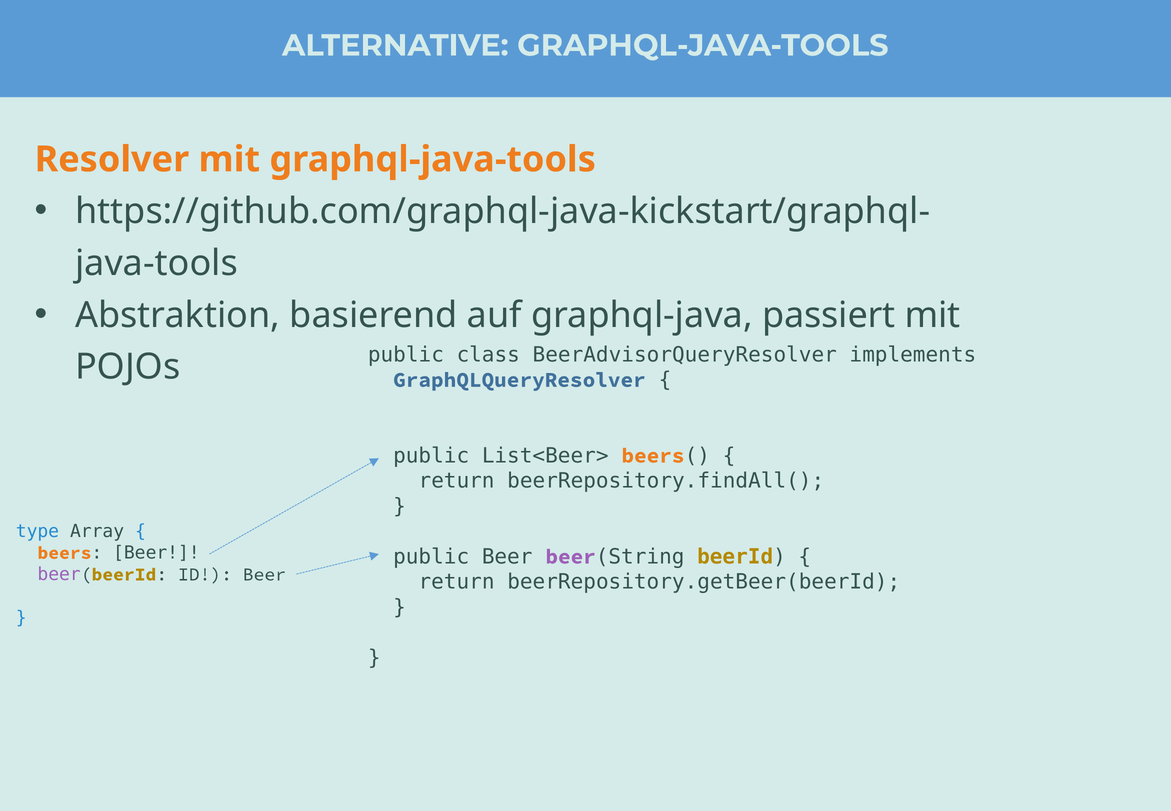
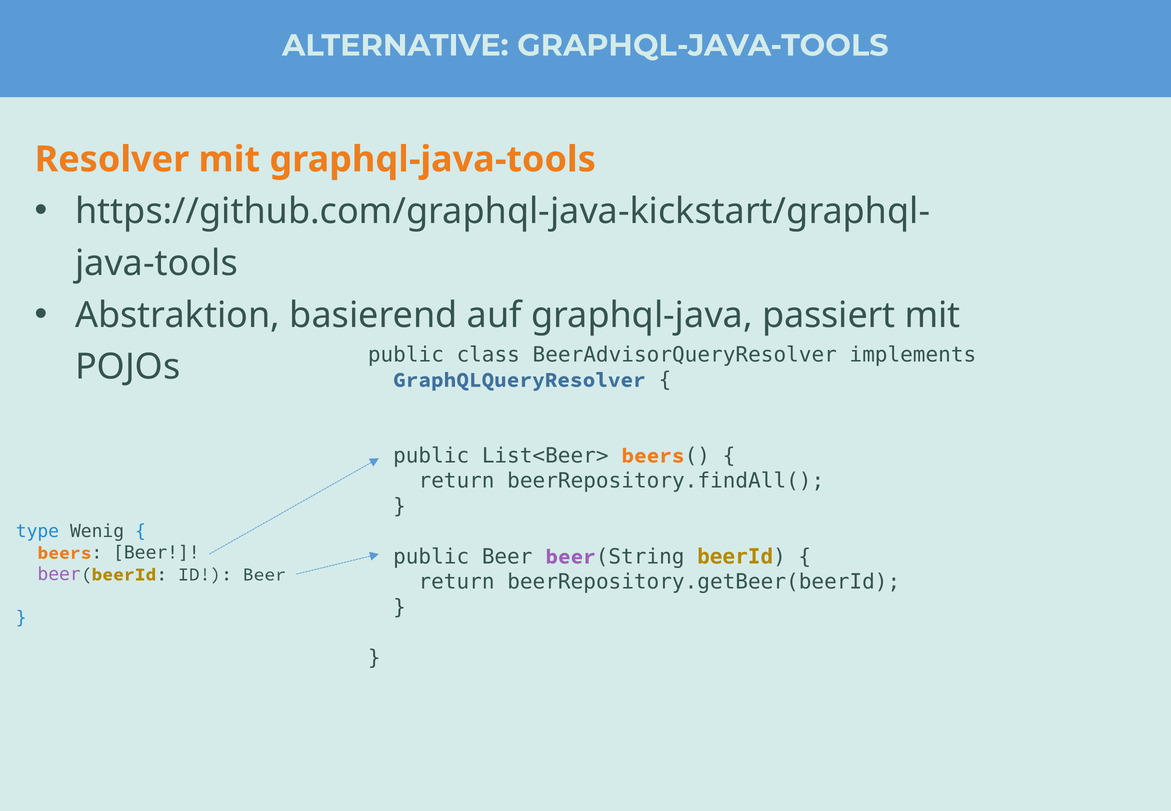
Array: Array -> Wenig
